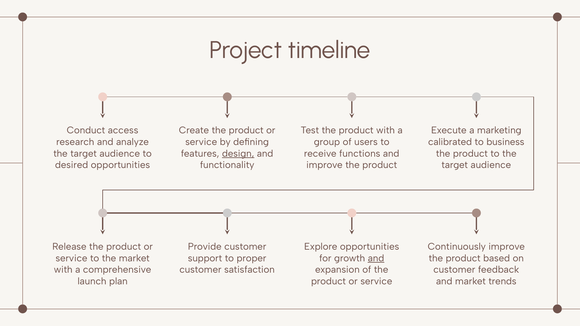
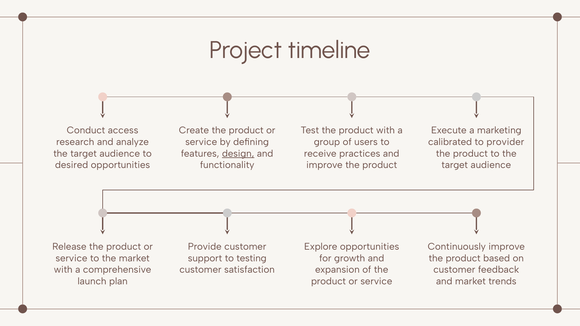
business: business -> provider
functions: functions -> practices
proper: proper -> testing
and at (376, 258) underline: present -> none
